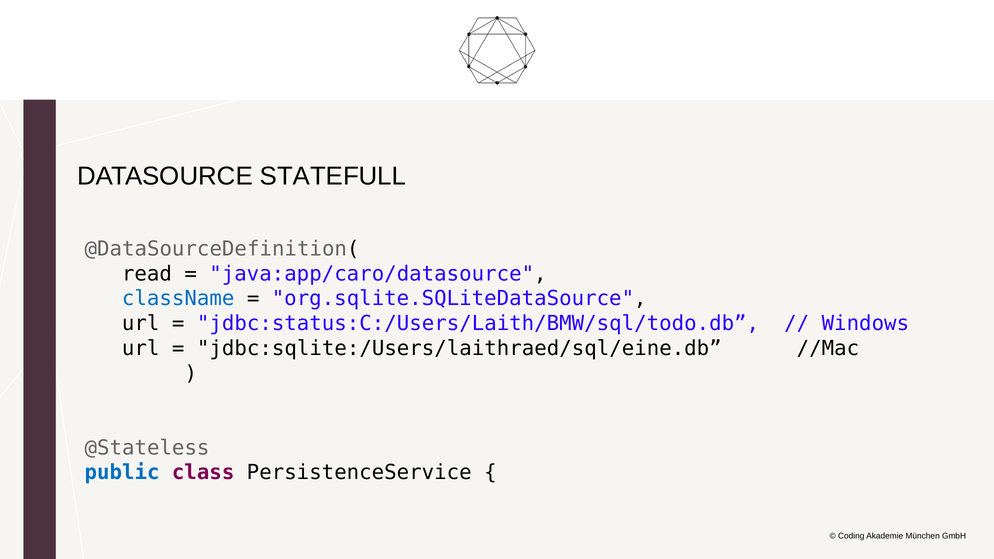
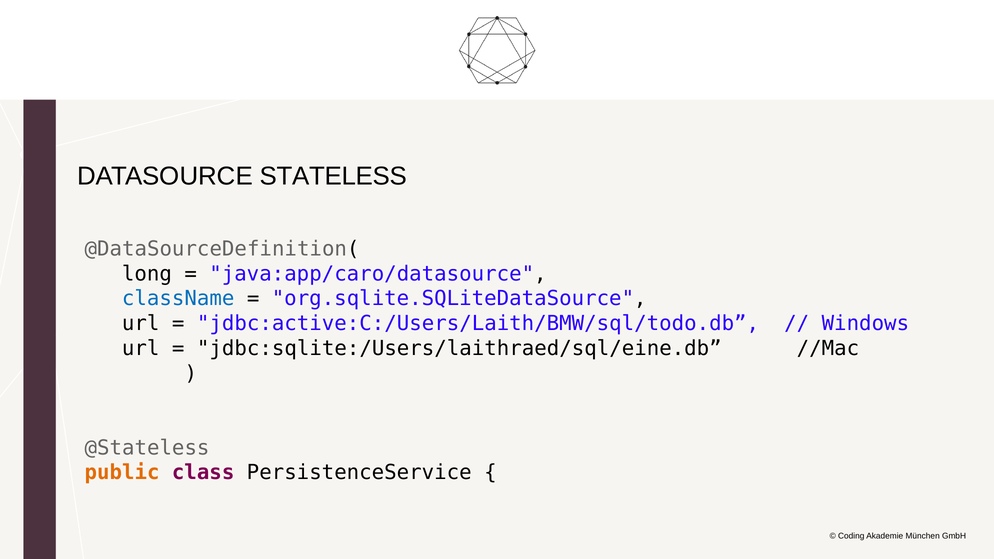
STATEFULL: STATEFULL -> STATELESS
read: read -> long
jdbc:status:C:/Users/Laith/BMW/sql/todo.db: jdbc:status:C:/Users/Laith/BMW/sql/todo.db -> jdbc:active:C:/Users/Laith/BMW/sql/todo.db
public colour: blue -> orange
